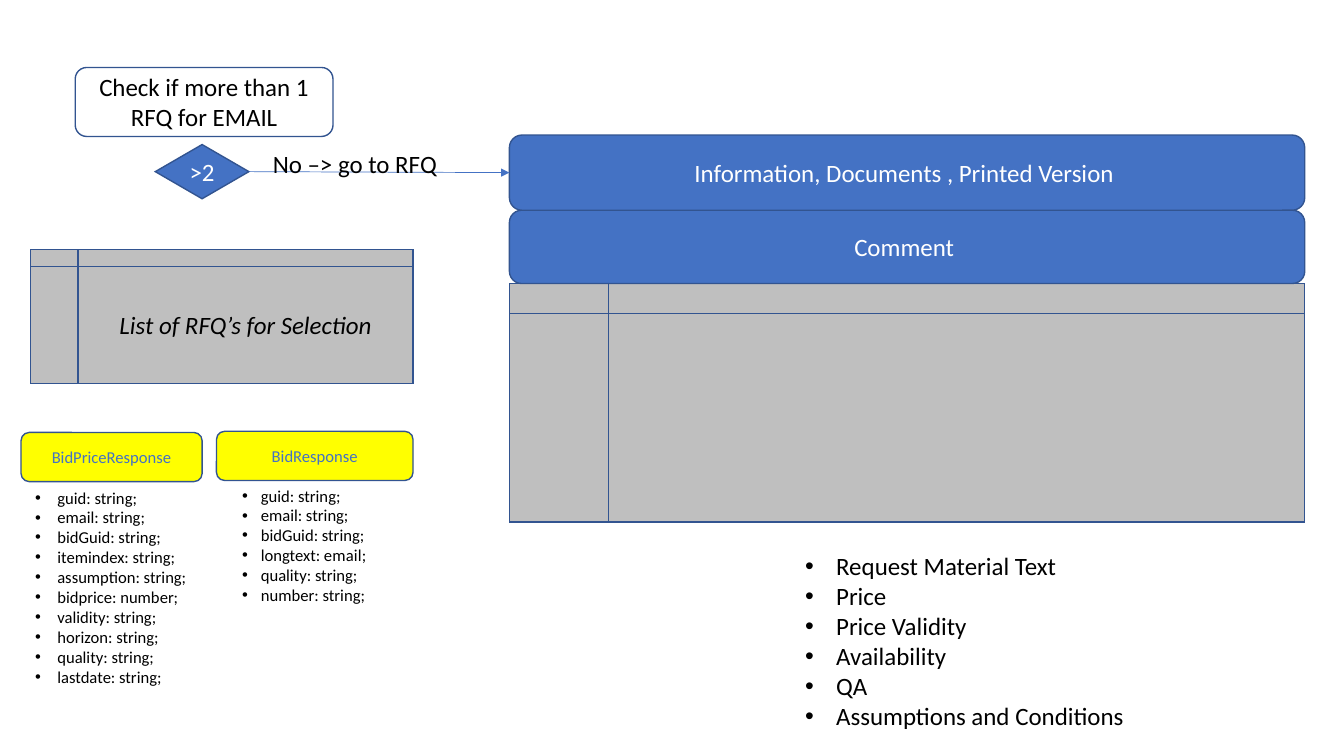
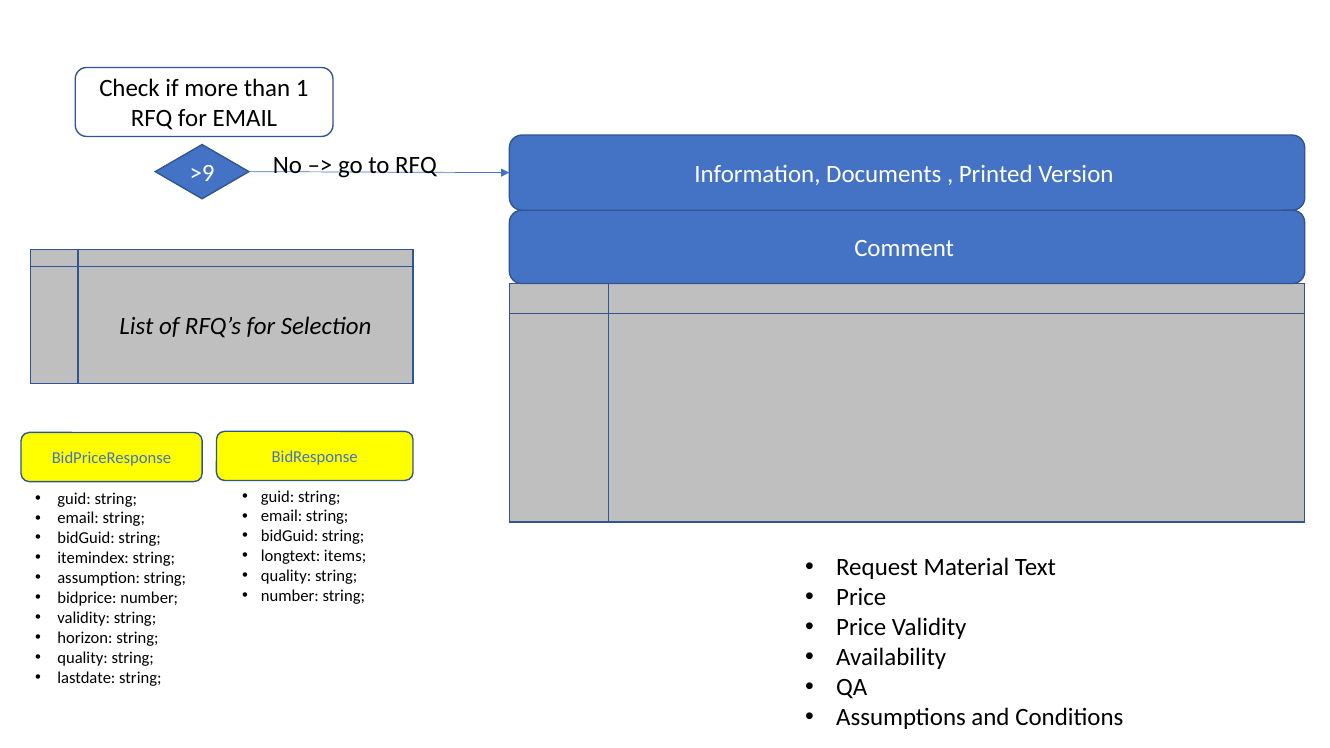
>2: >2 -> >9
longtext email: email -> items
